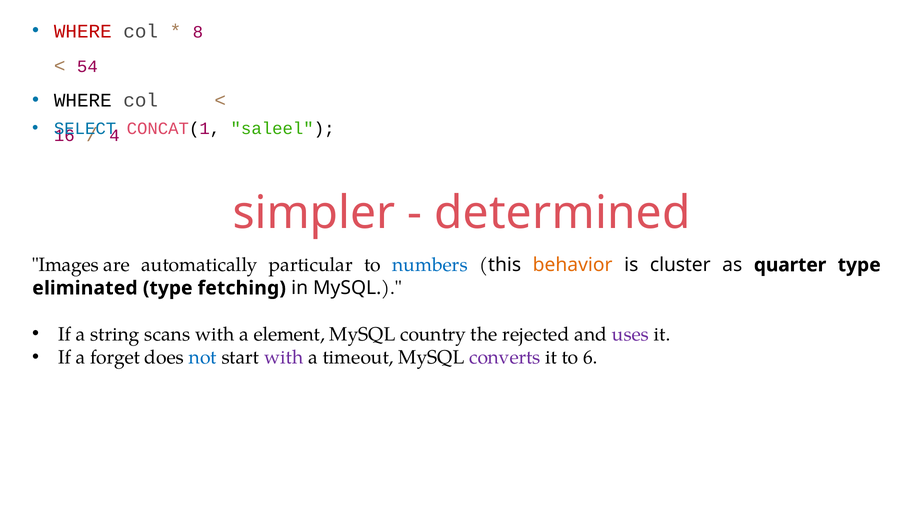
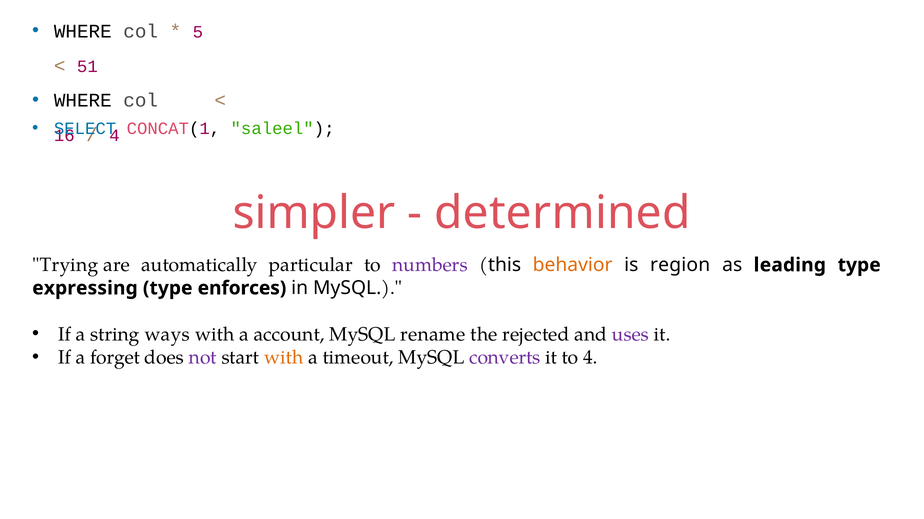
WHERE at (83, 31) colour: red -> black
8: 8 -> 5
54: 54 -> 51
Images: Images -> Trying
numbers colour: blue -> purple
cluster: cluster -> region
quarter: quarter -> leading
eliminated: eliminated -> expressing
fetching: fetching -> enforces
scans: scans -> ways
element: element -> account
country: country -> rename
not colour: blue -> purple
with at (284, 358) colour: purple -> orange
to 6: 6 -> 4
